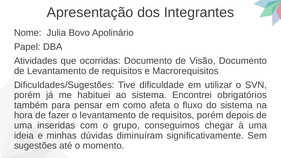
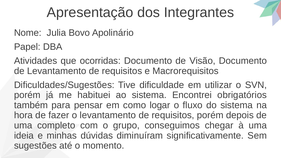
afeta: afeta -> logar
inseridas: inseridas -> completo
